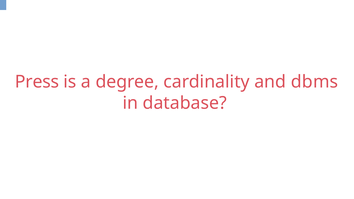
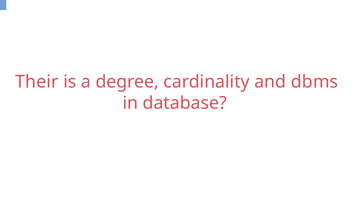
Press: Press -> Their
